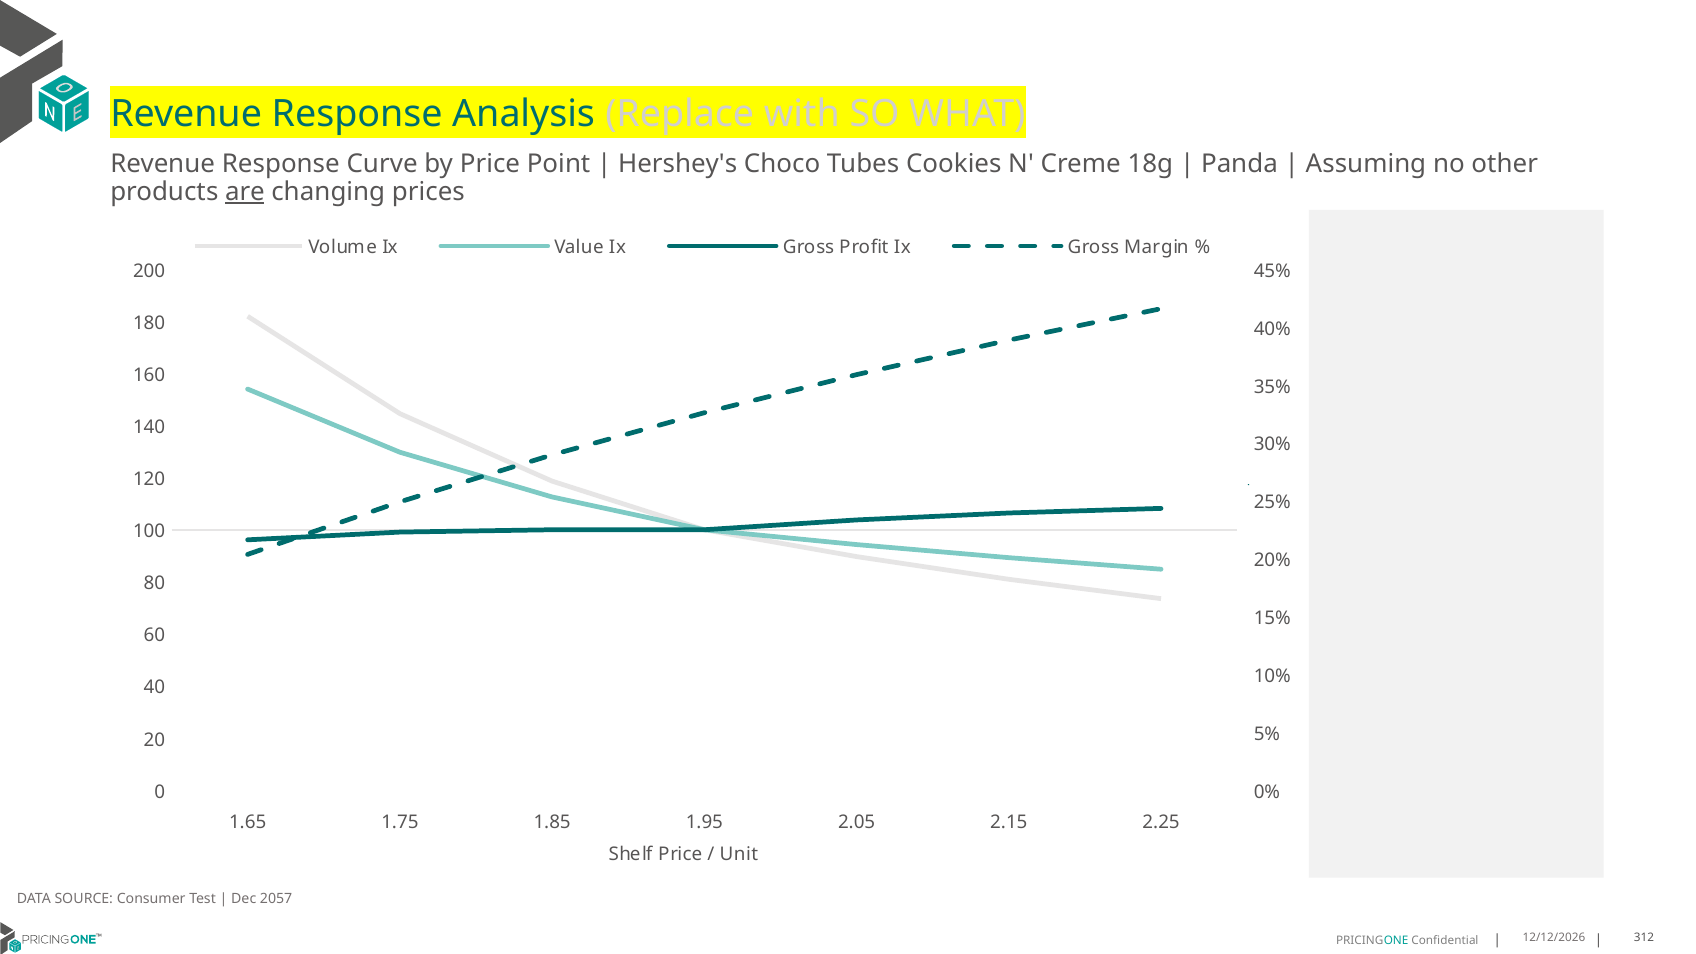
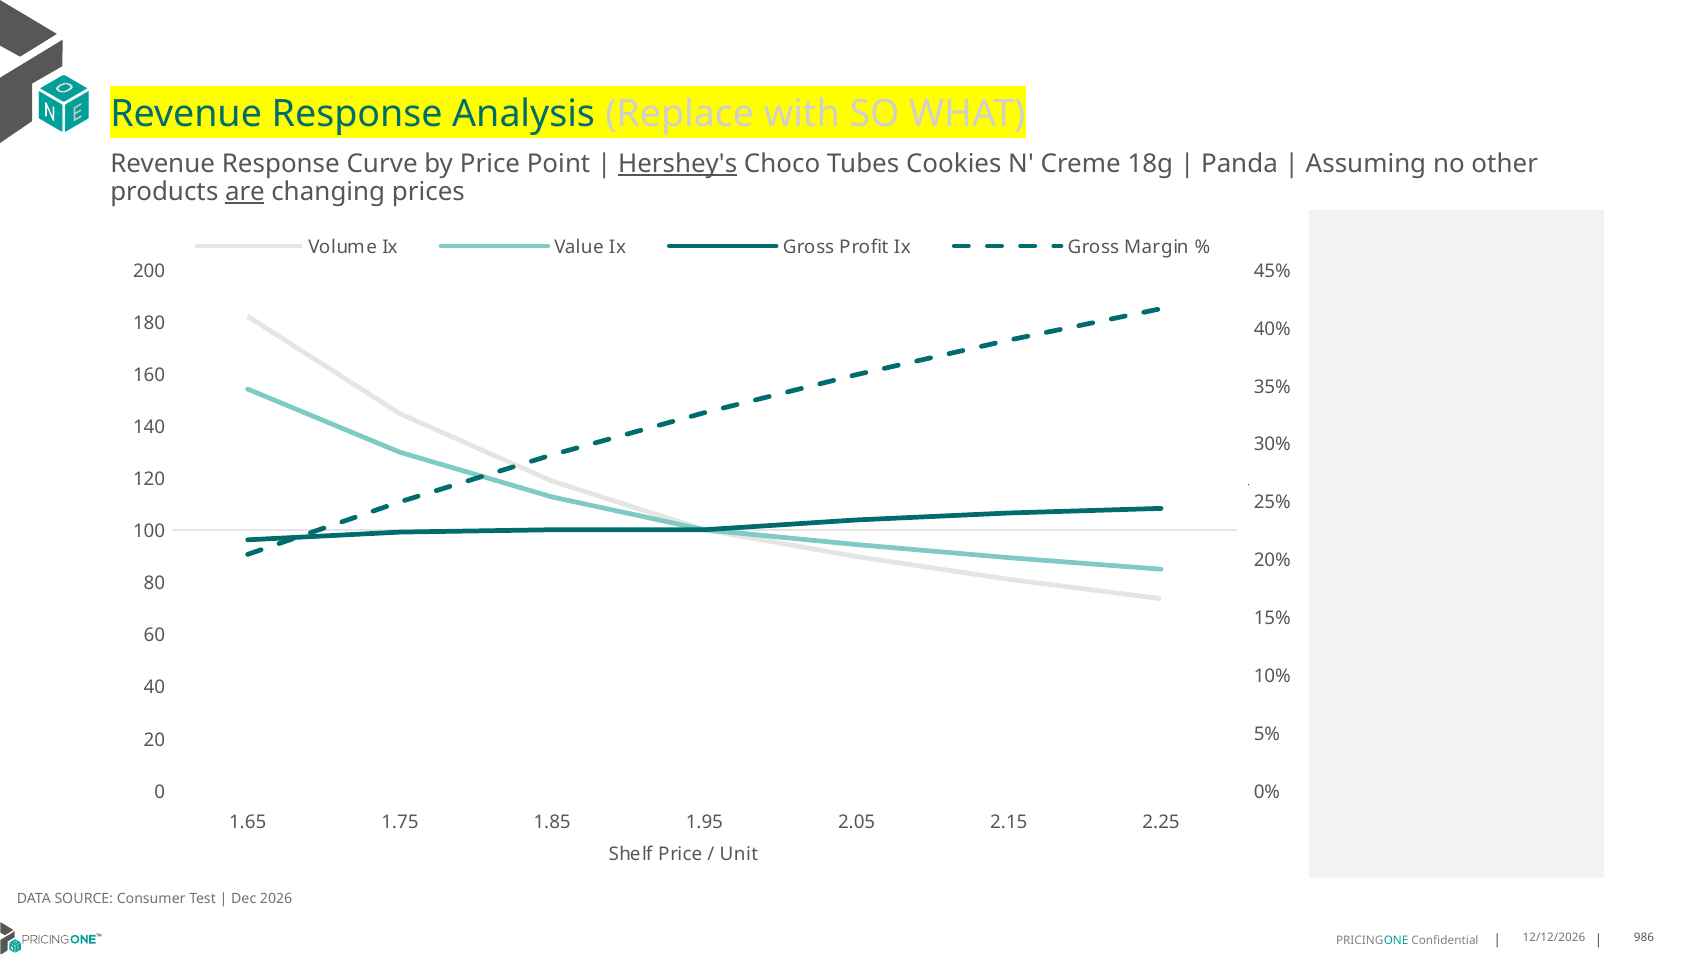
Hershey's underline: none -> present
2057: 2057 -> 2026
312: 312 -> 986
